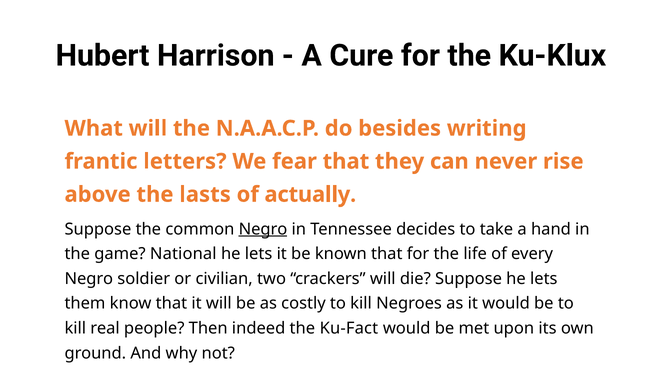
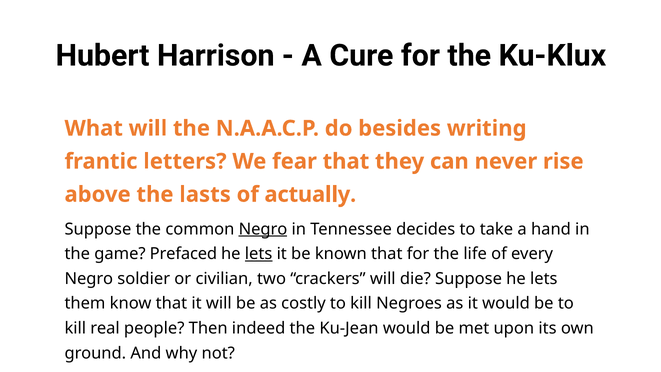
National: National -> Prefaced
lets at (259, 254) underline: none -> present
Ku-Fact: Ku-Fact -> Ku-Jean
